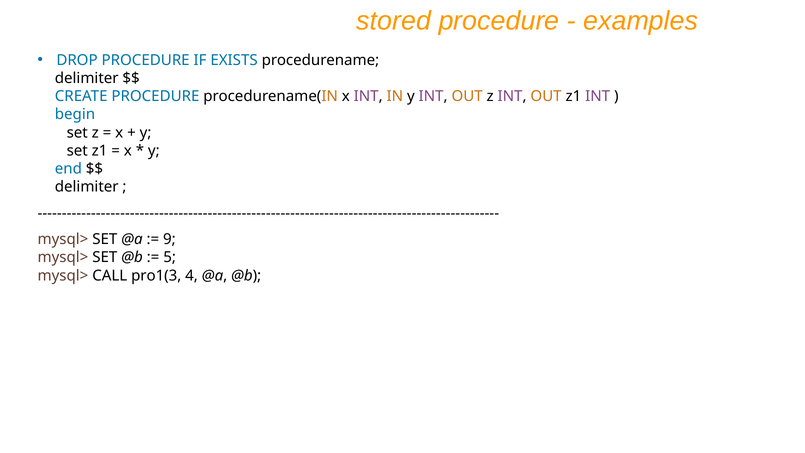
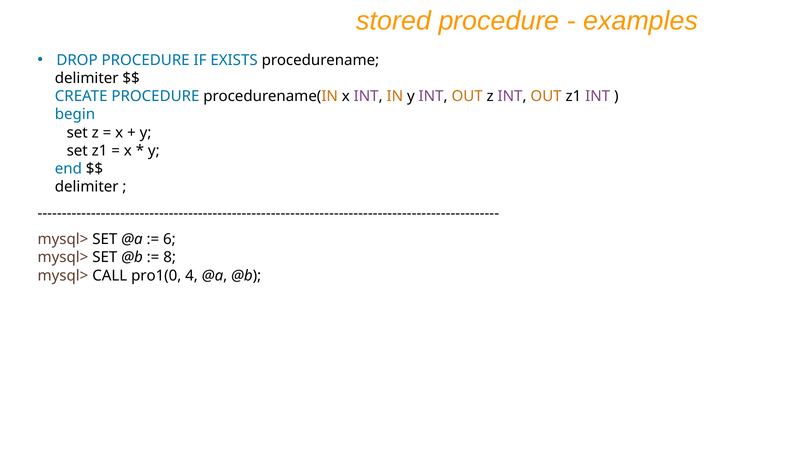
9: 9 -> 6
5: 5 -> 8
pro1(3: pro1(3 -> pro1(0
